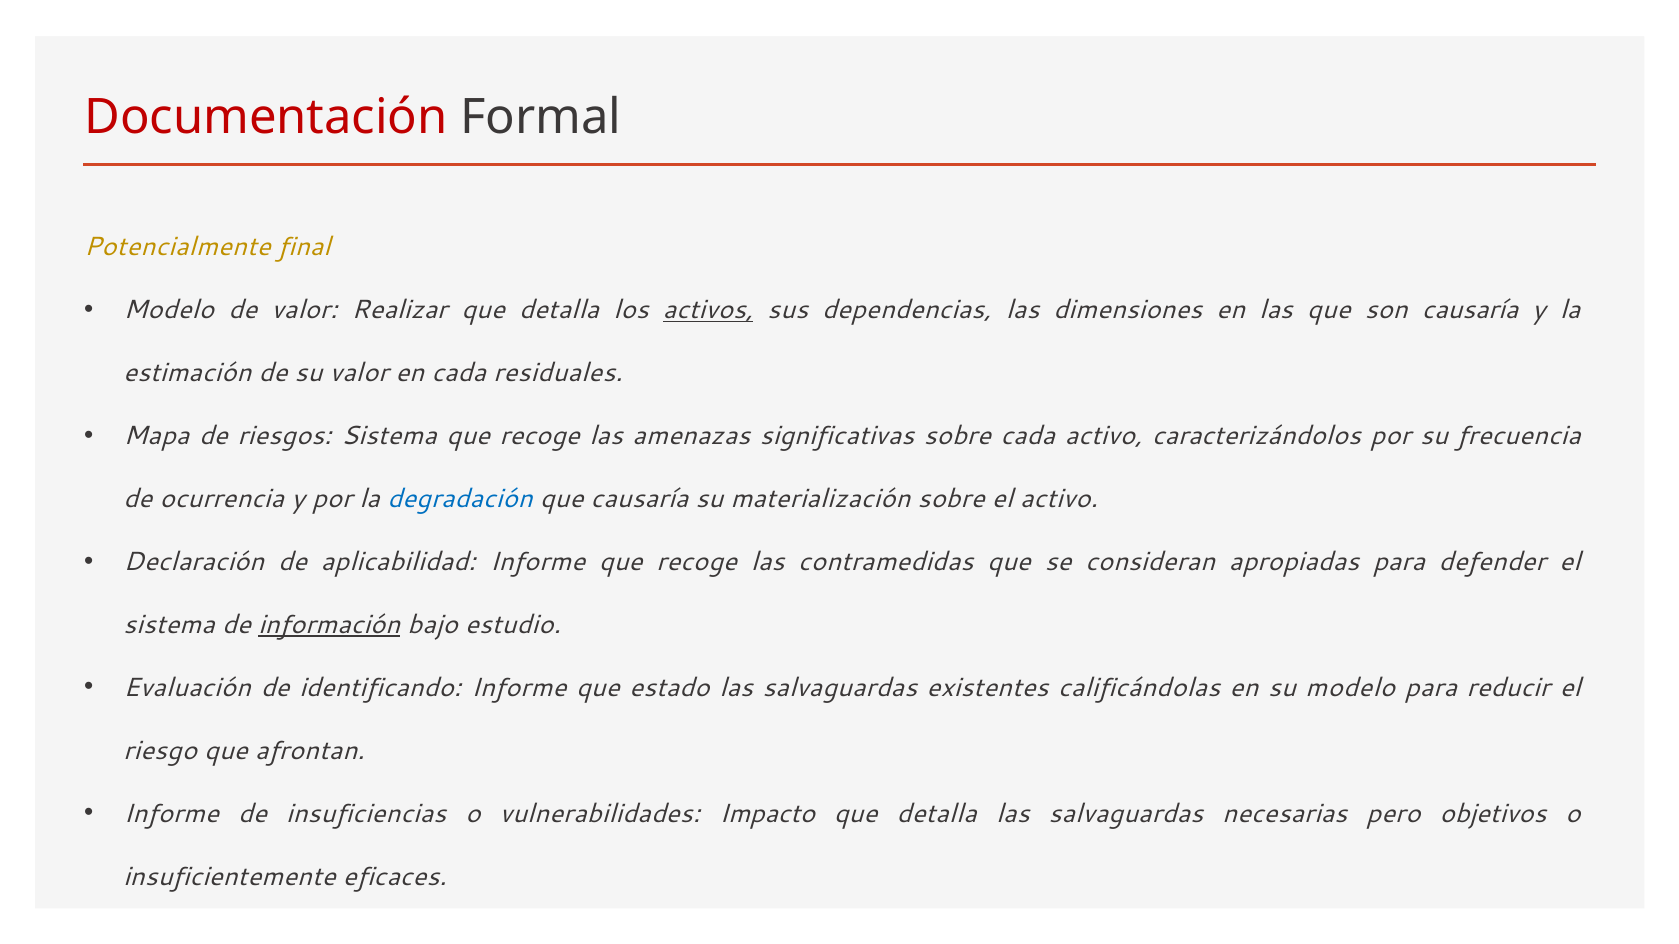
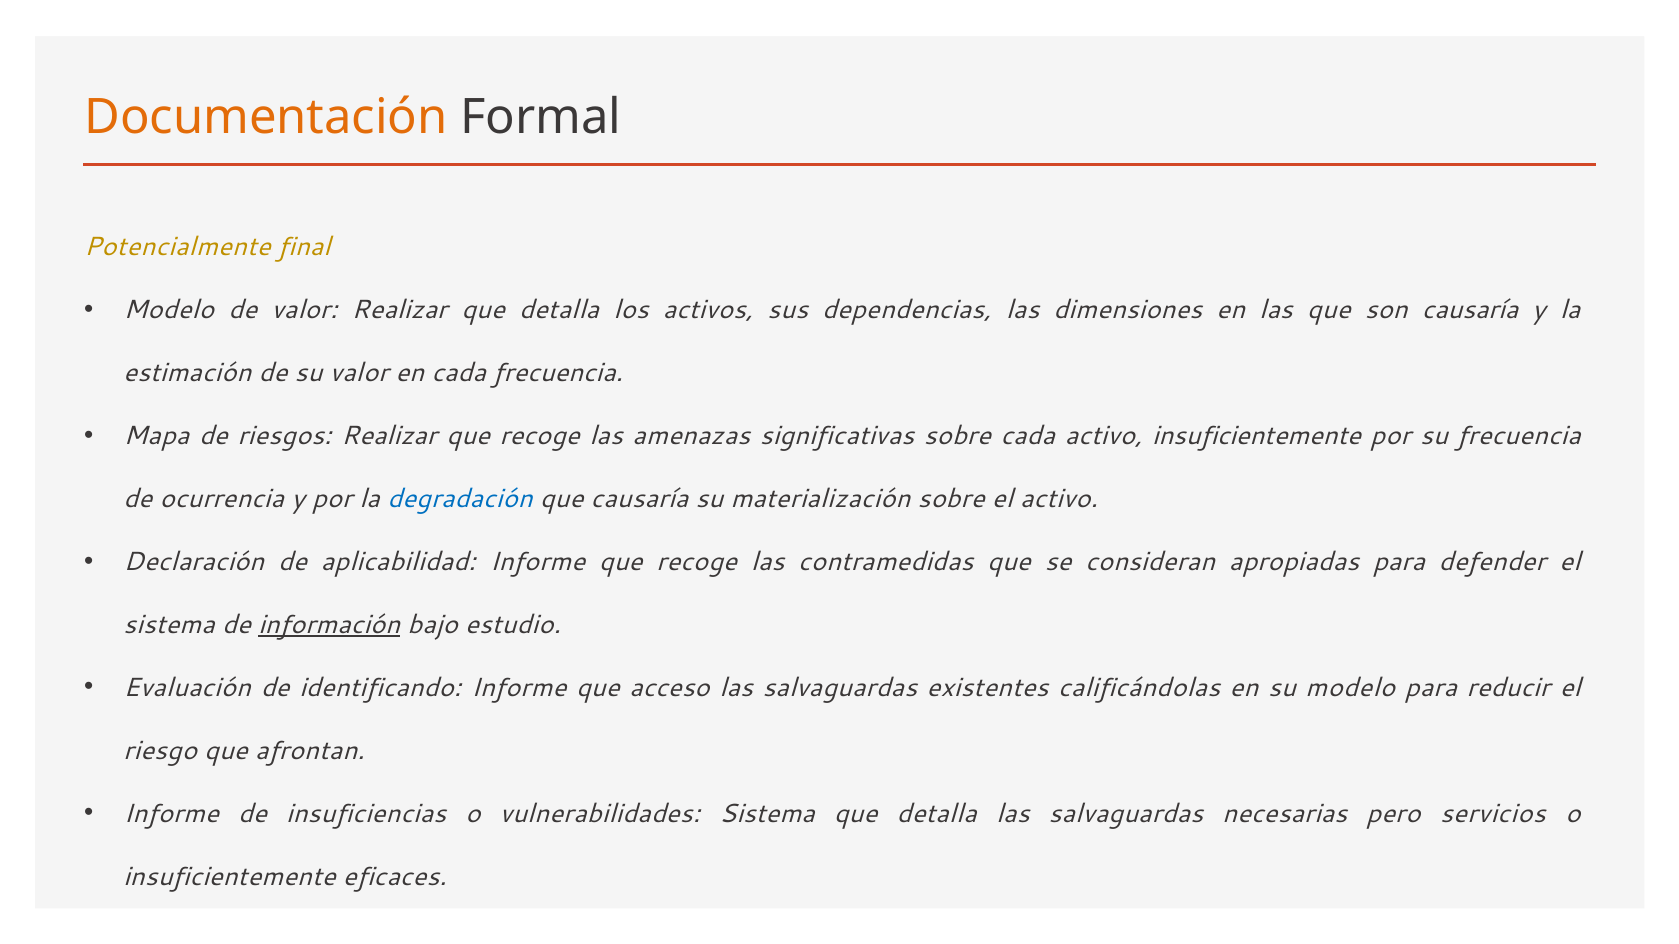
Documentación colour: red -> orange
activos underline: present -> none
cada residuales: residuales -> frecuencia
riesgos Sistema: Sistema -> Realizar
activo caracterizándolos: caracterizándolos -> insuficientemente
estado: estado -> acceso
vulnerabilidades Impacto: Impacto -> Sistema
objetivos: objetivos -> servicios
